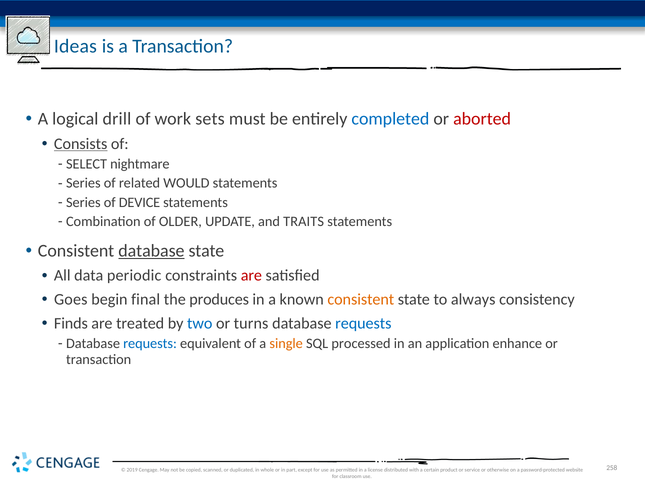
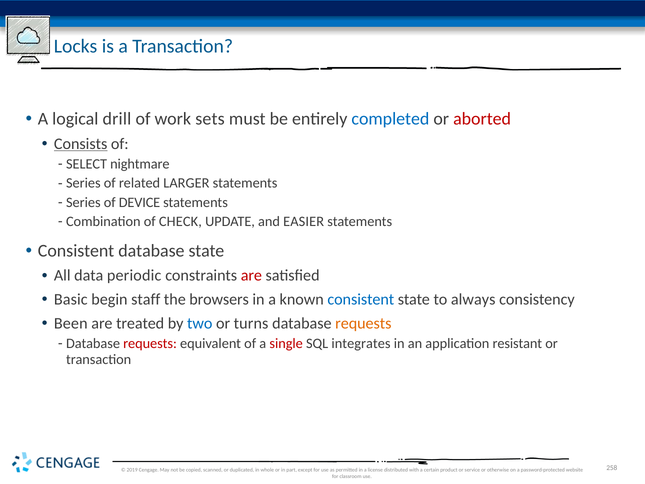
Ideas: Ideas -> Locks
WOULD: WOULD -> LARGER
OLDER: OLDER -> CHECK
TRAITS: TRAITS -> EASIER
database at (151, 251) underline: present -> none
Goes: Goes -> Basic
final: final -> staff
produces: produces -> browsers
consistent at (361, 299) colour: orange -> blue
Finds: Finds -> Been
requests at (363, 323) colour: blue -> orange
requests at (150, 343) colour: blue -> red
single colour: orange -> red
processed: processed -> integrates
enhance: enhance -> resistant
